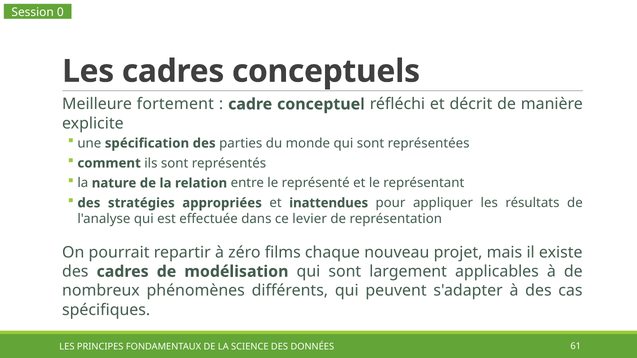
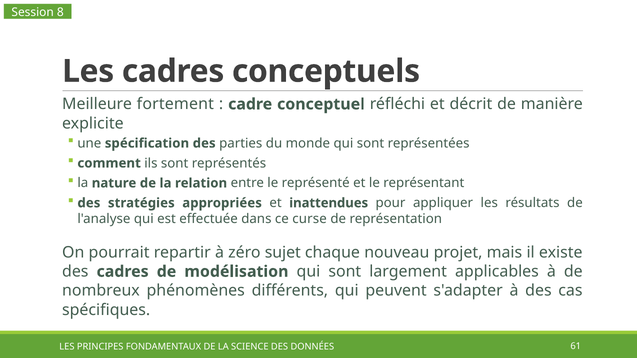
0: 0 -> 8
levier: levier -> curse
films: films -> sujet
